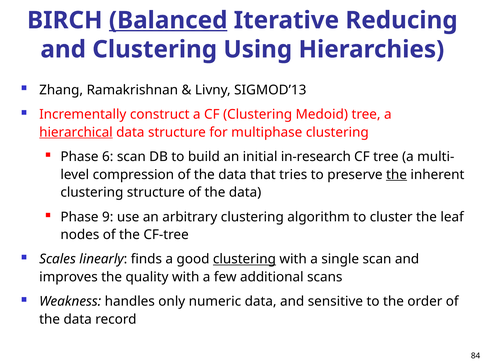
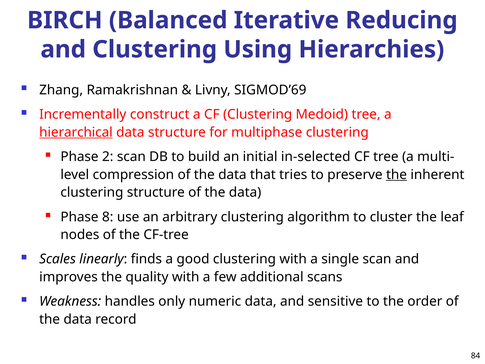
Balanced underline: present -> none
SIGMOD’13: SIGMOD’13 -> SIGMOD’69
6: 6 -> 2
in-research: in-research -> in-selected
9: 9 -> 8
clustering at (244, 259) underline: present -> none
